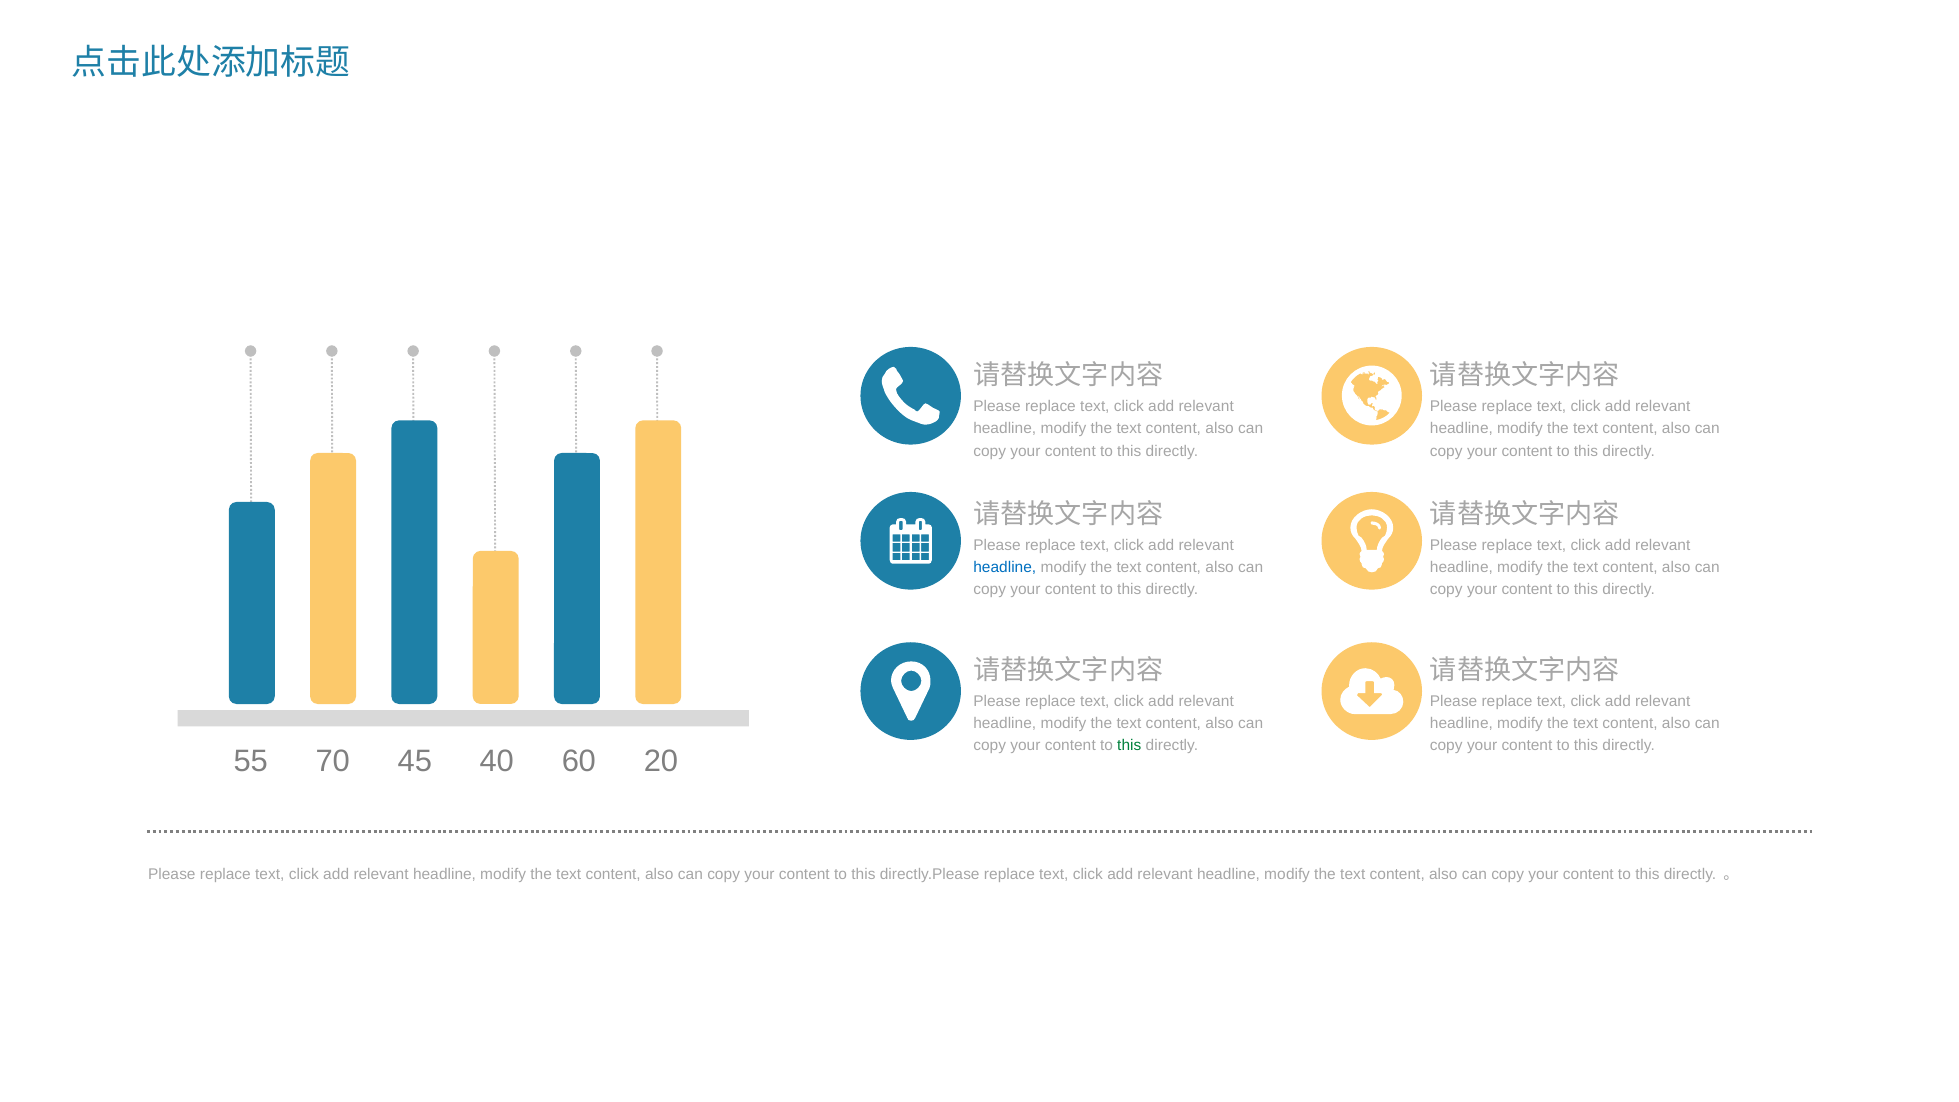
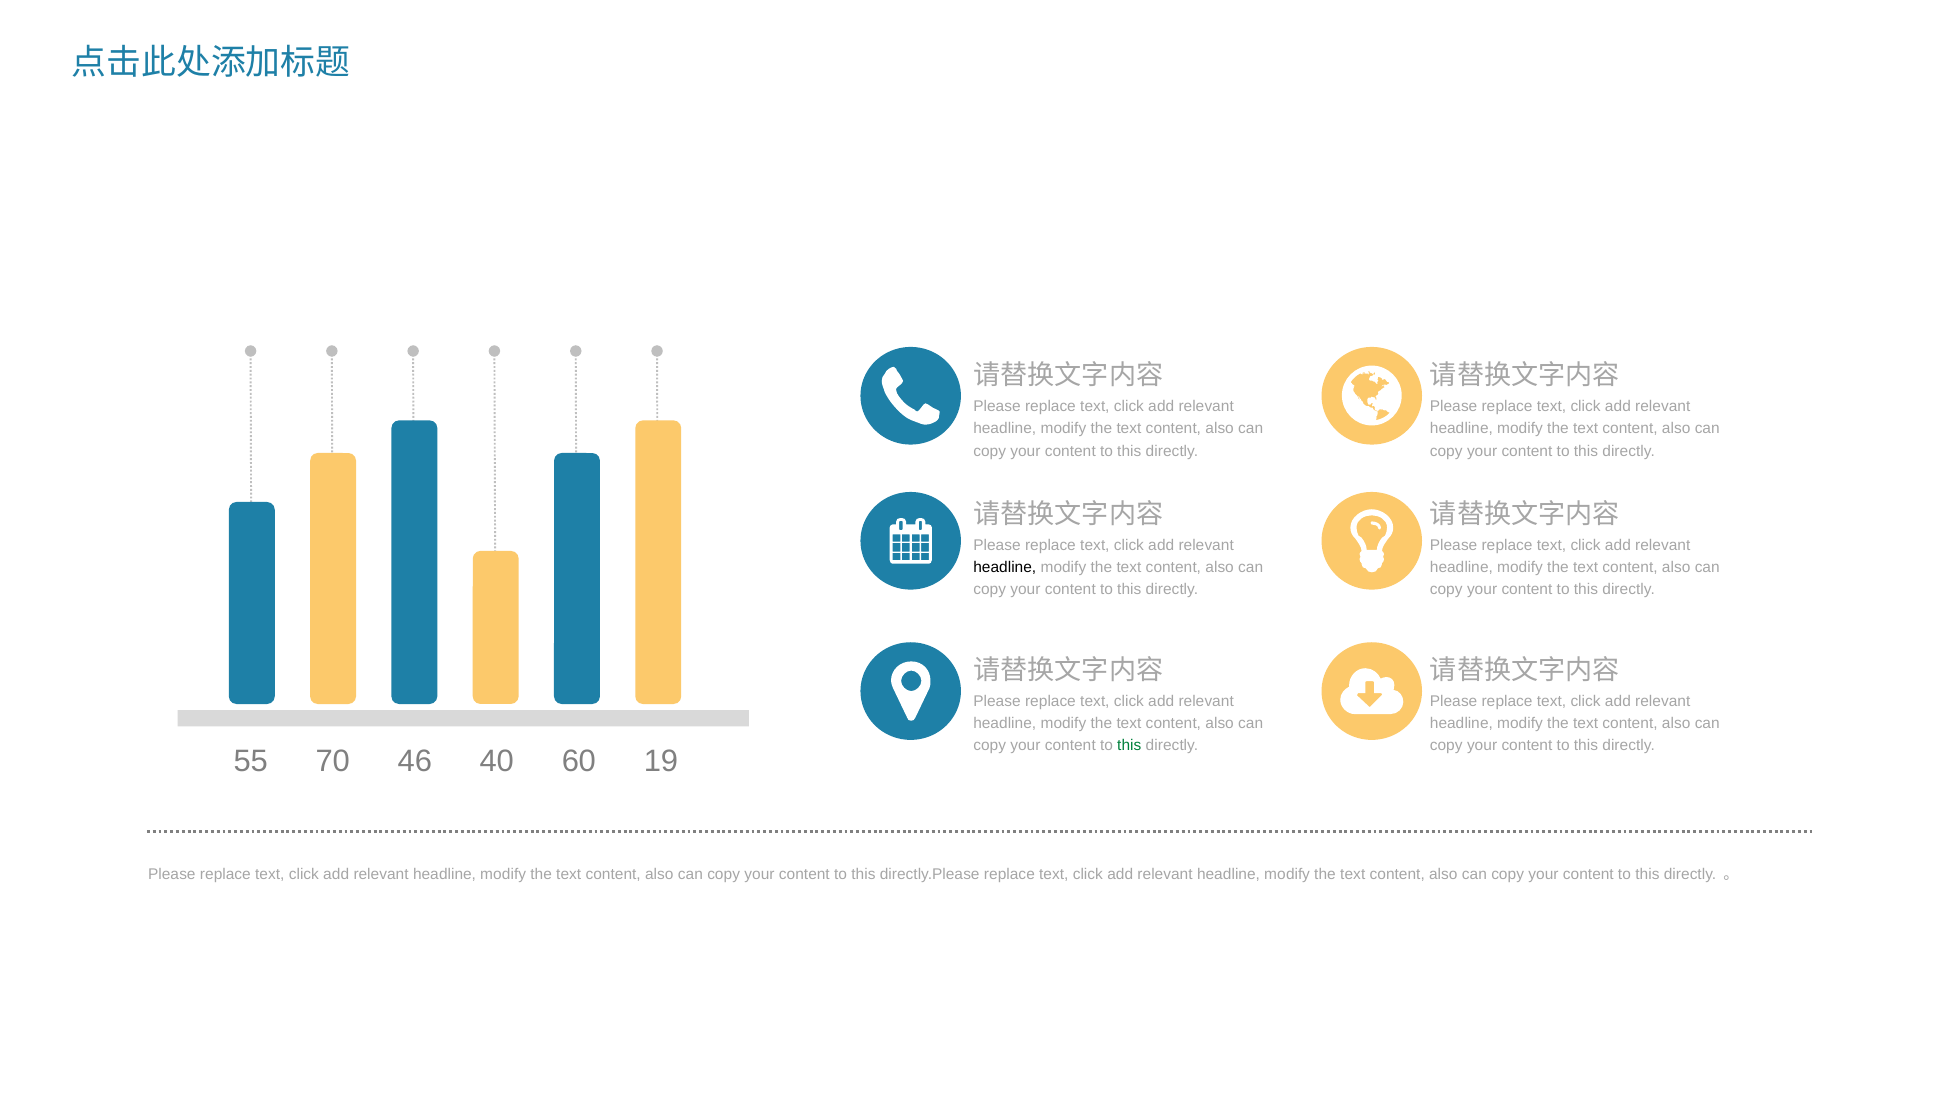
headline at (1005, 567) colour: blue -> black
45: 45 -> 46
20: 20 -> 19
